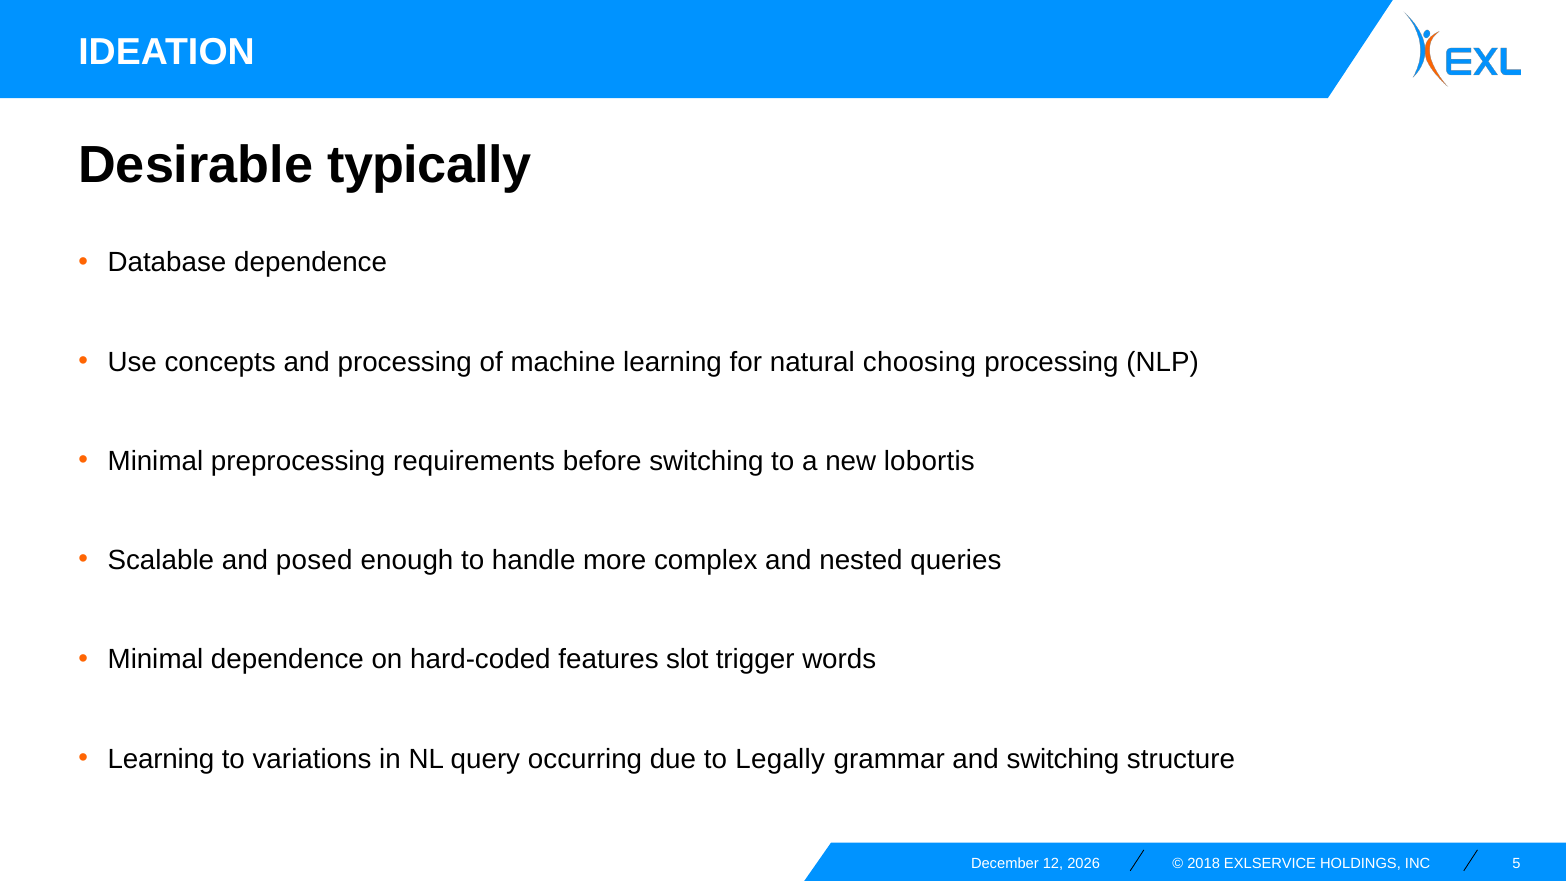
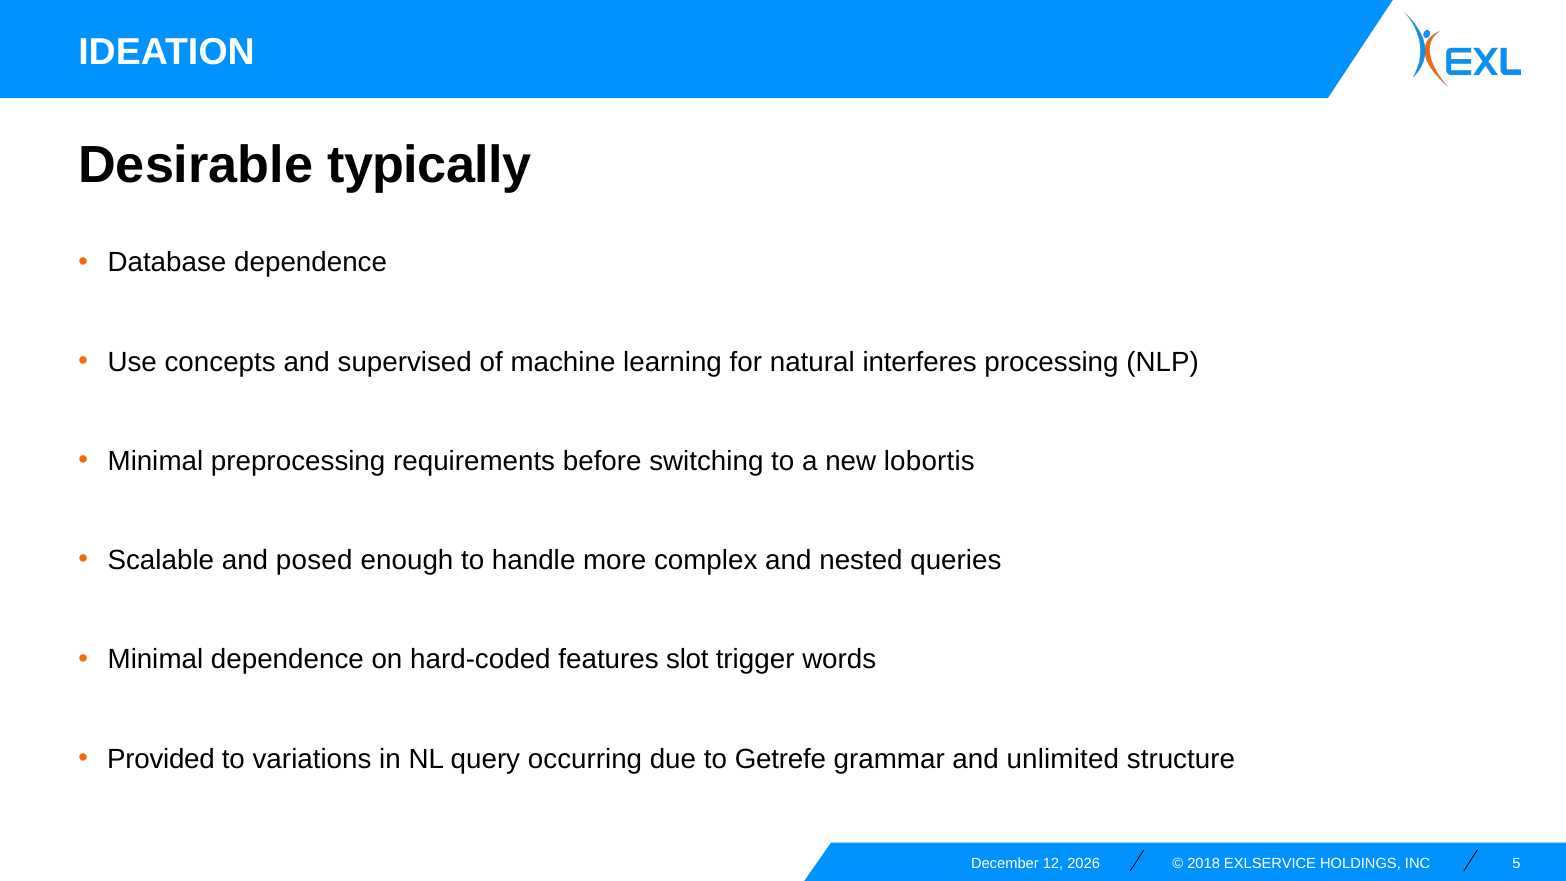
and processing: processing -> supervised
choosing: choosing -> interferes
Learning at (161, 759): Learning -> Provided
Legally: Legally -> Getrefe
and switching: switching -> unlimited
